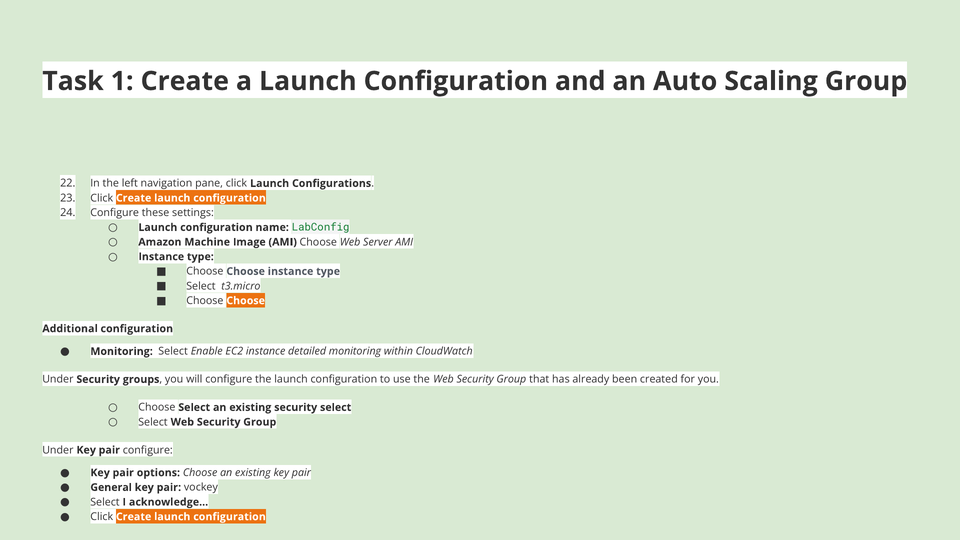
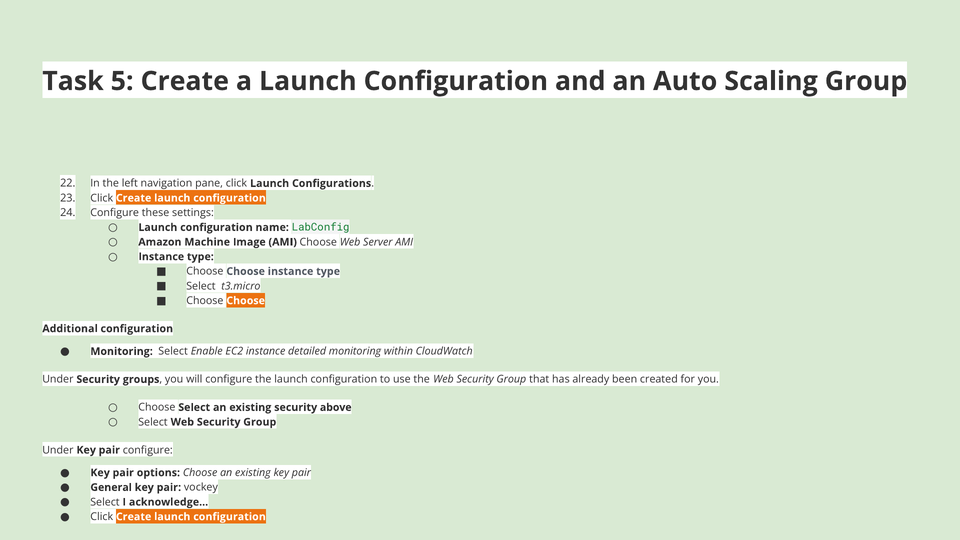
1: 1 -> 5
security select: select -> above
